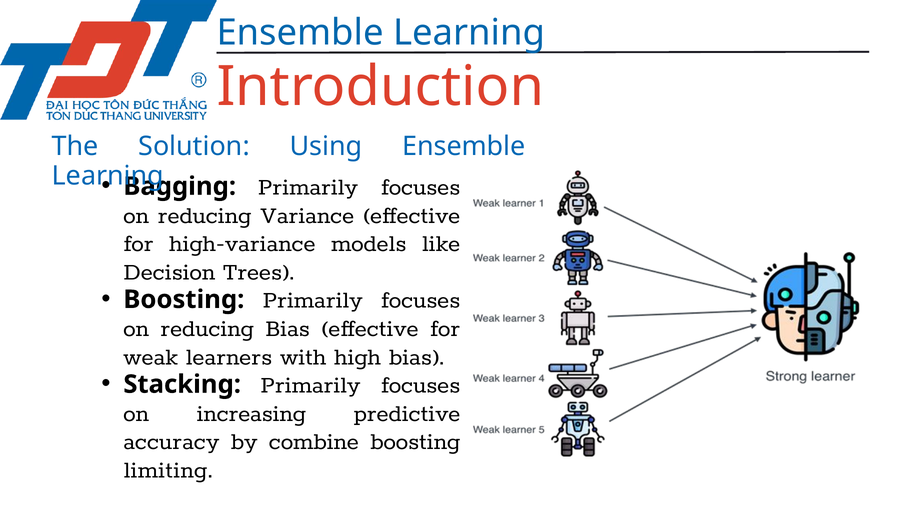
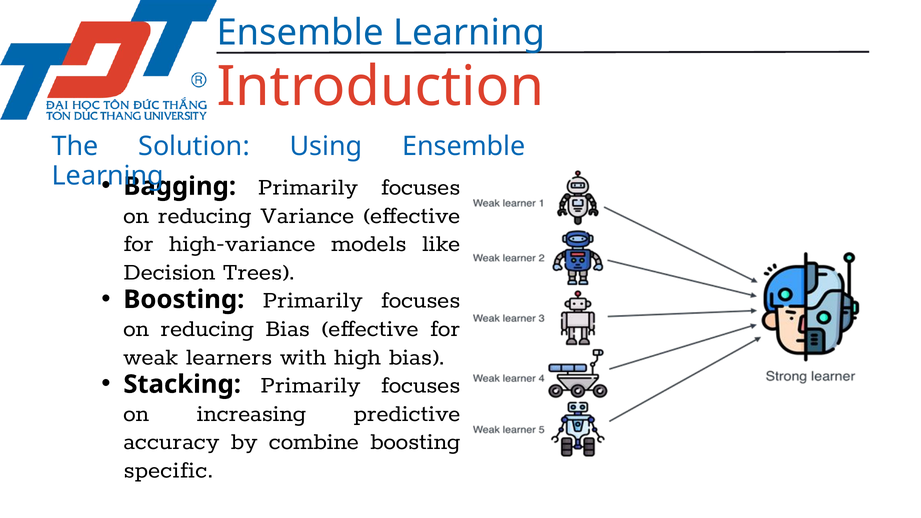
limiting: limiting -> specific
